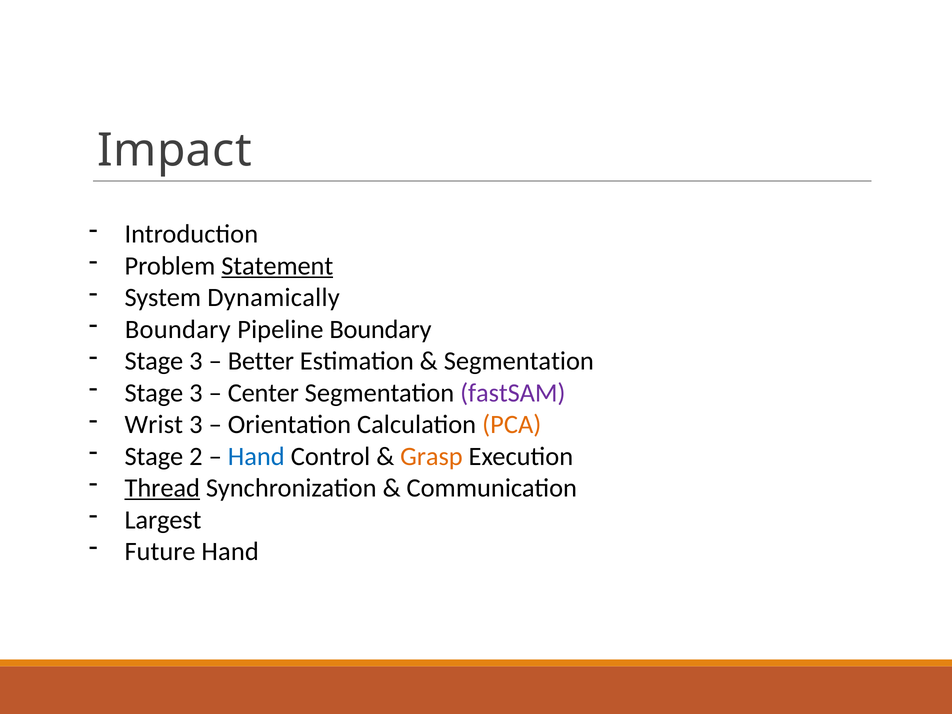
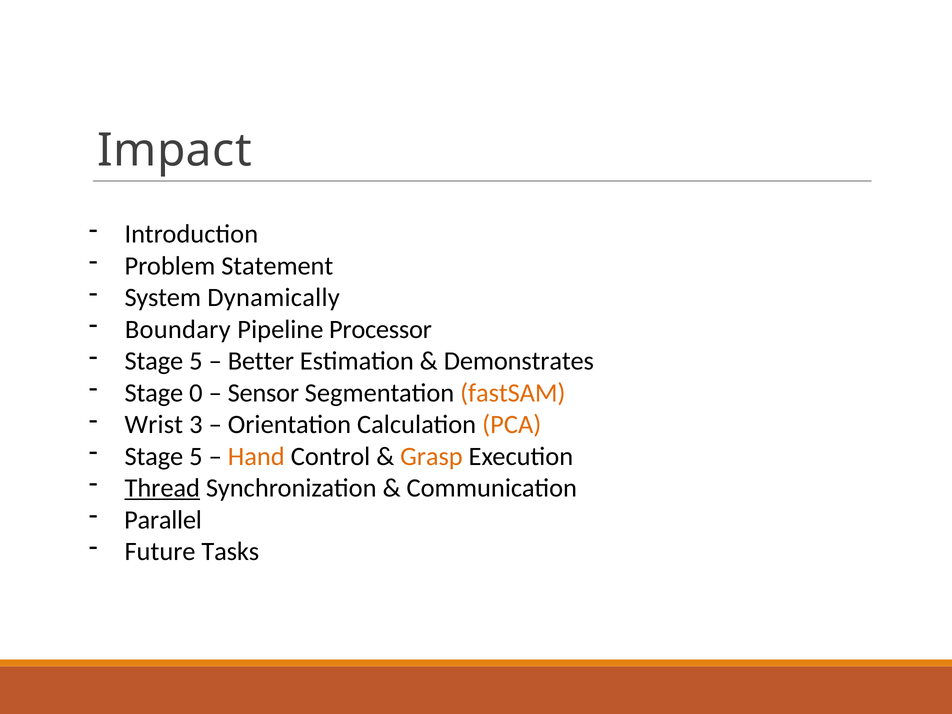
Statement underline: present -> none
Pipeline Boundary: Boundary -> Processor
3 at (196, 361): 3 -> 5
Segmentation at (519, 361): Segmentation -> Demonstrates
3 at (196, 393): 3 -> 0
Center: Center -> Sensor
fastSAM colour: purple -> orange
2 at (196, 456): 2 -> 5
Hand at (256, 456) colour: blue -> orange
Largest: Largest -> Parallel
Future Hand: Hand -> Tasks
